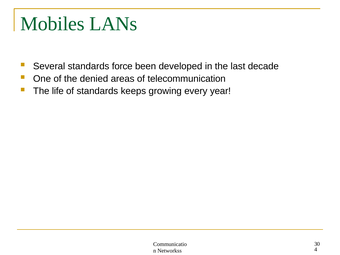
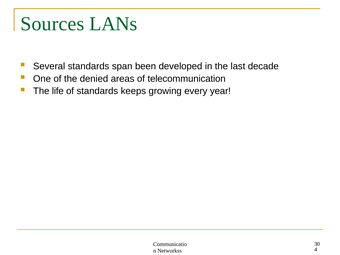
Mobiles: Mobiles -> Sources
force: force -> span
